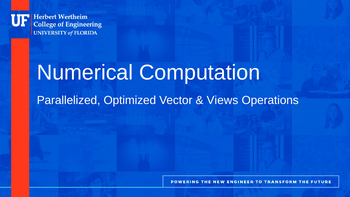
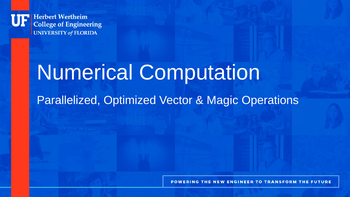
Views: Views -> Magic
